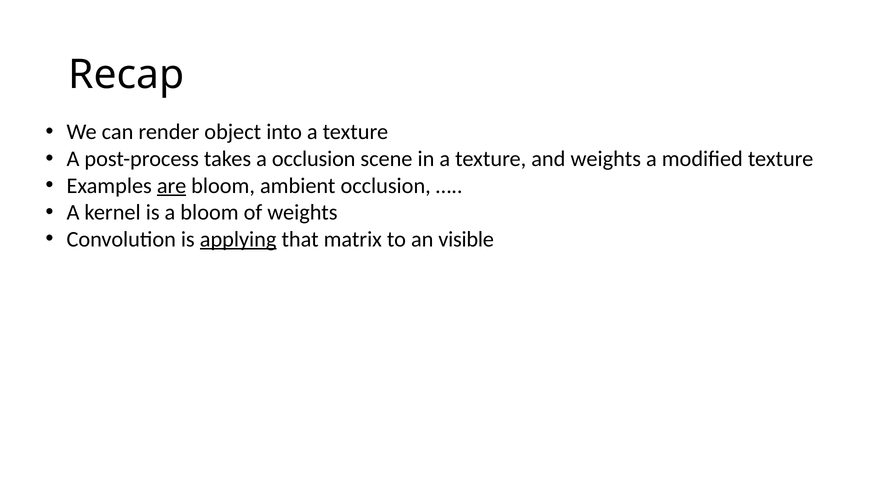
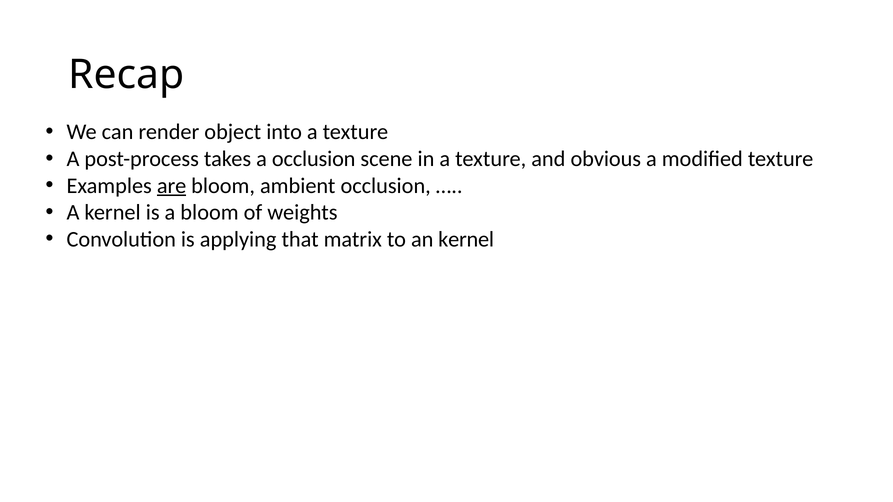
and weights: weights -> obvious
applying underline: present -> none
an visible: visible -> kernel
